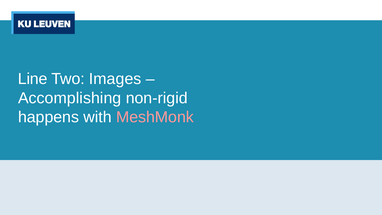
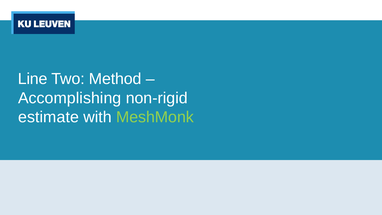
Images: Images -> Method
happens: happens -> estimate
MeshMonk colour: pink -> light green
